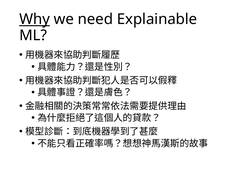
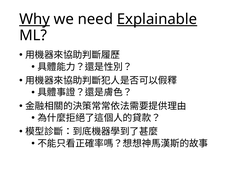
Explainable underline: none -> present
